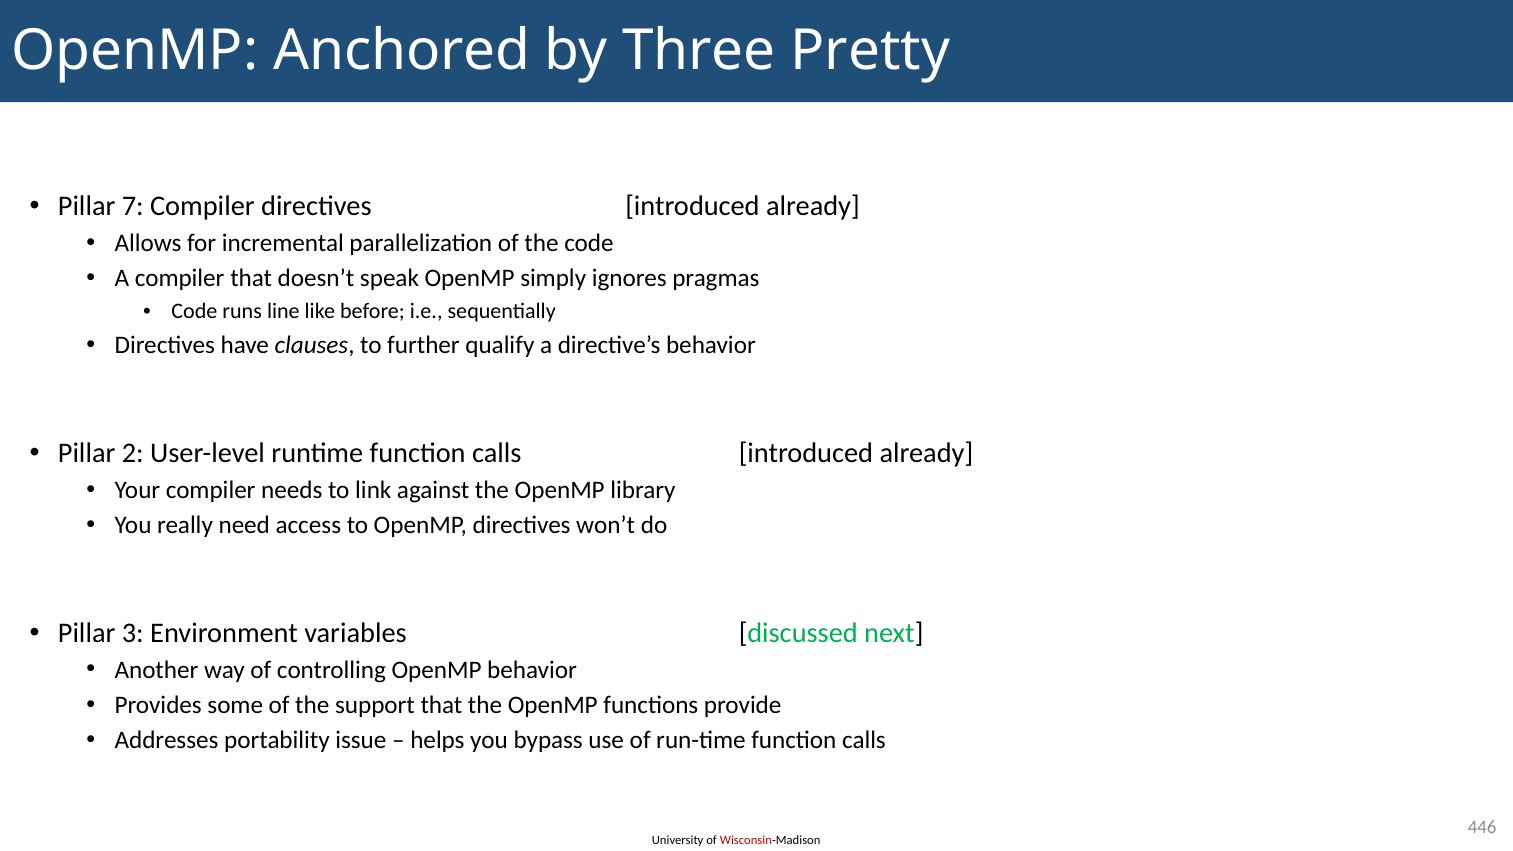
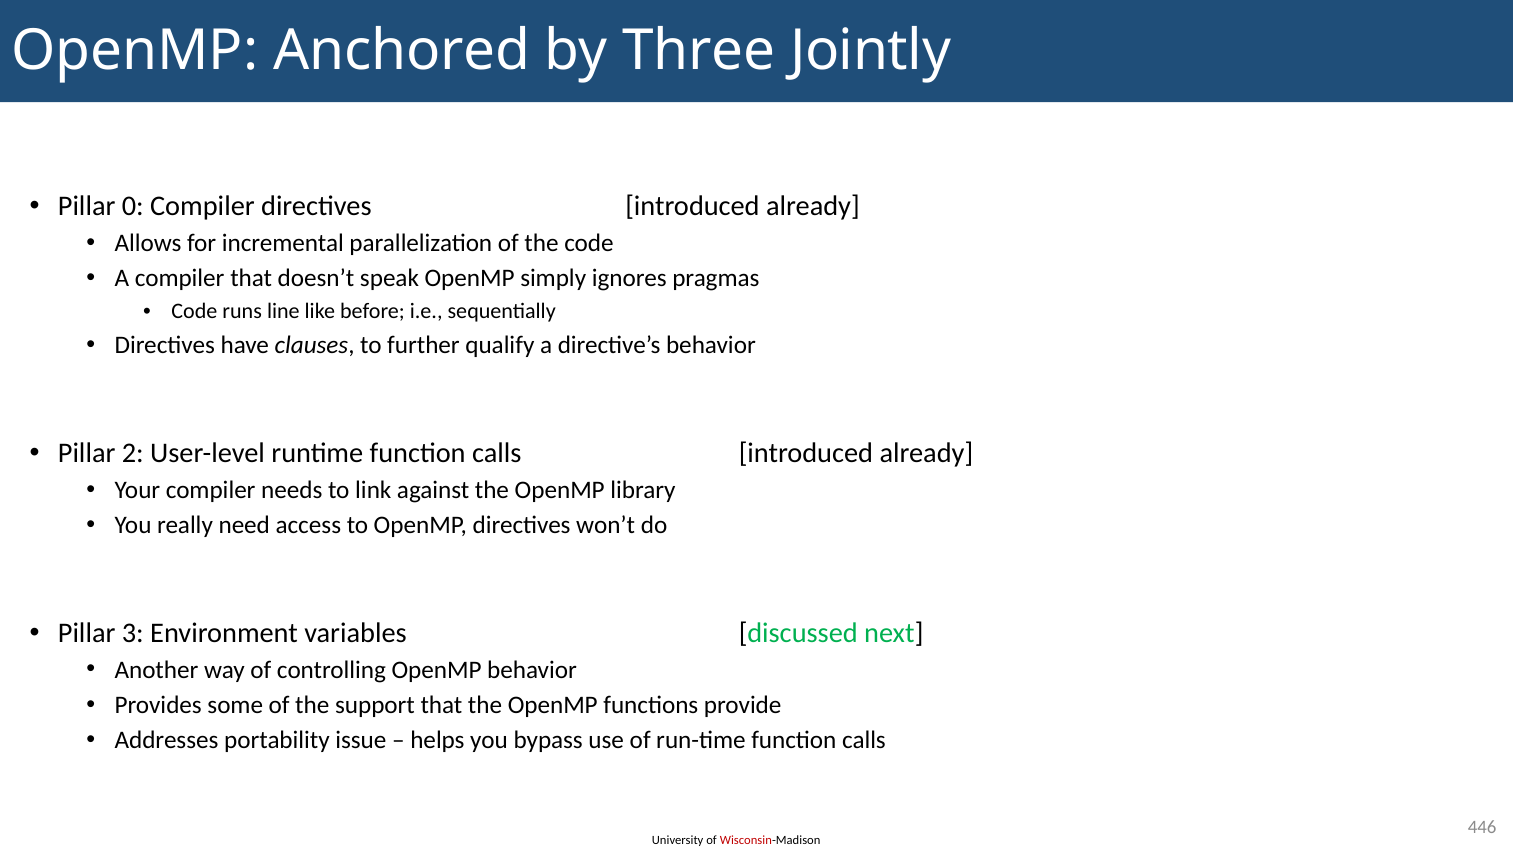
Pretty: Pretty -> Jointly
7: 7 -> 0
